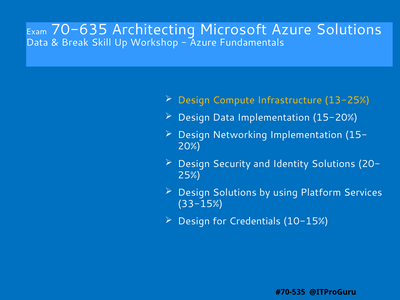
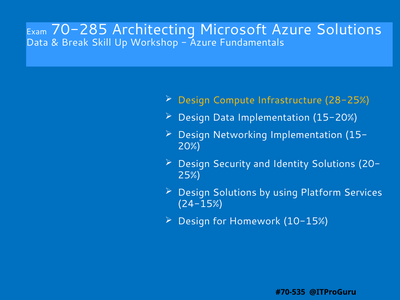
70-635: 70-635 -> 70-285
13-25%: 13-25% -> 28-25%
33-15%: 33-15% -> 24-15%
Credentials: Credentials -> Homework
